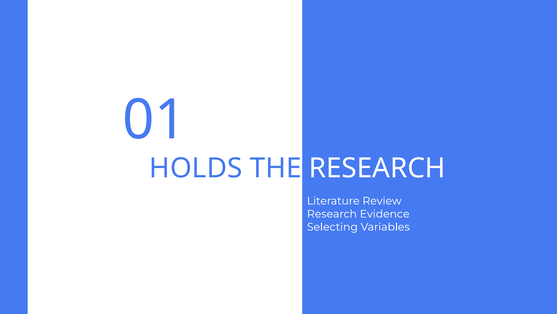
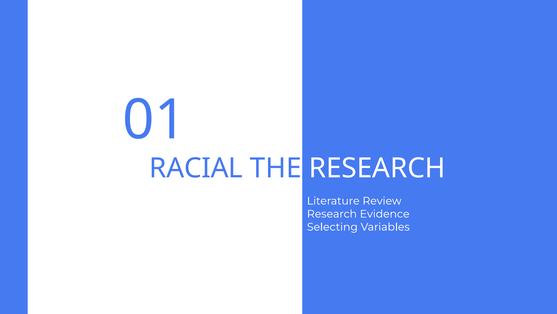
HOLDS: HOLDS -> RACIAL
